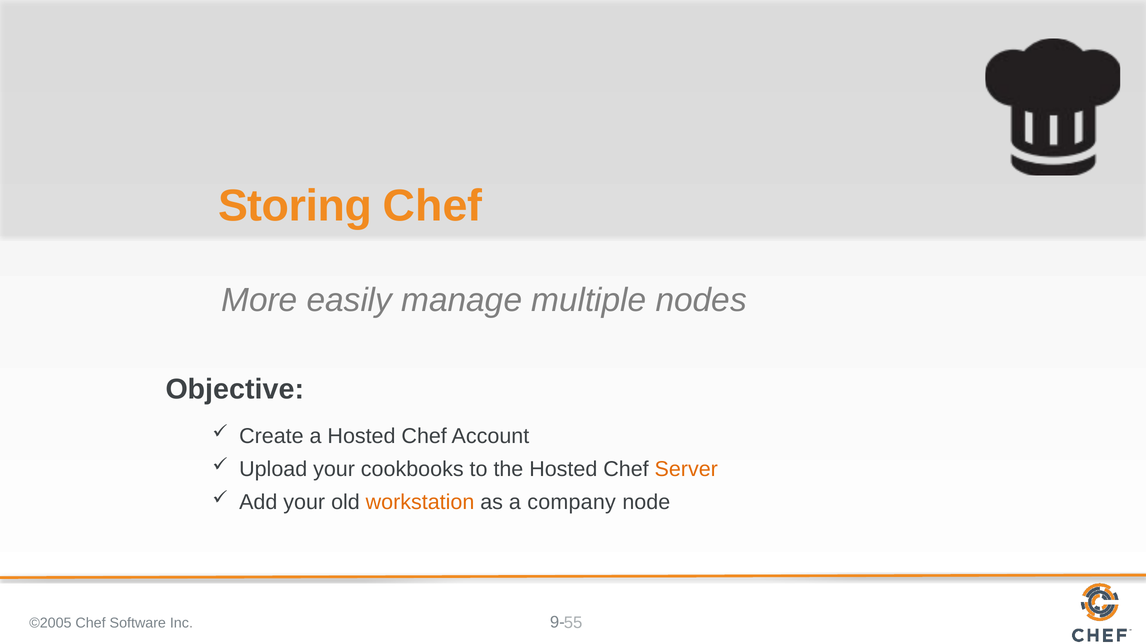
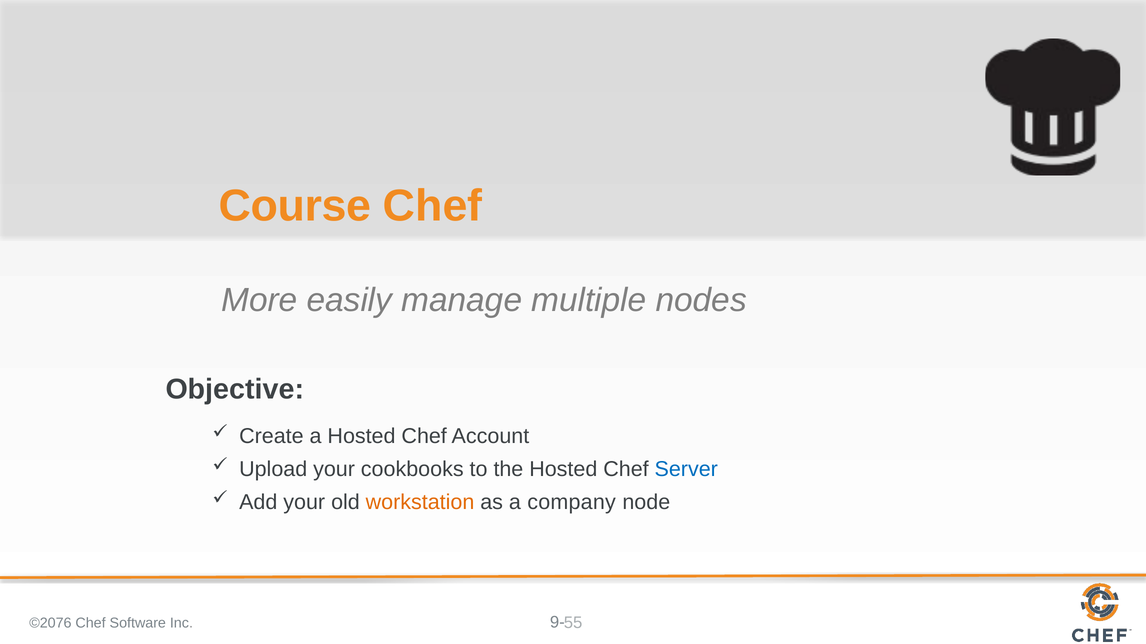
Storing: Storing -> Course
Server colour: orange -> blue
©2005: ©2005 -> ©2076
